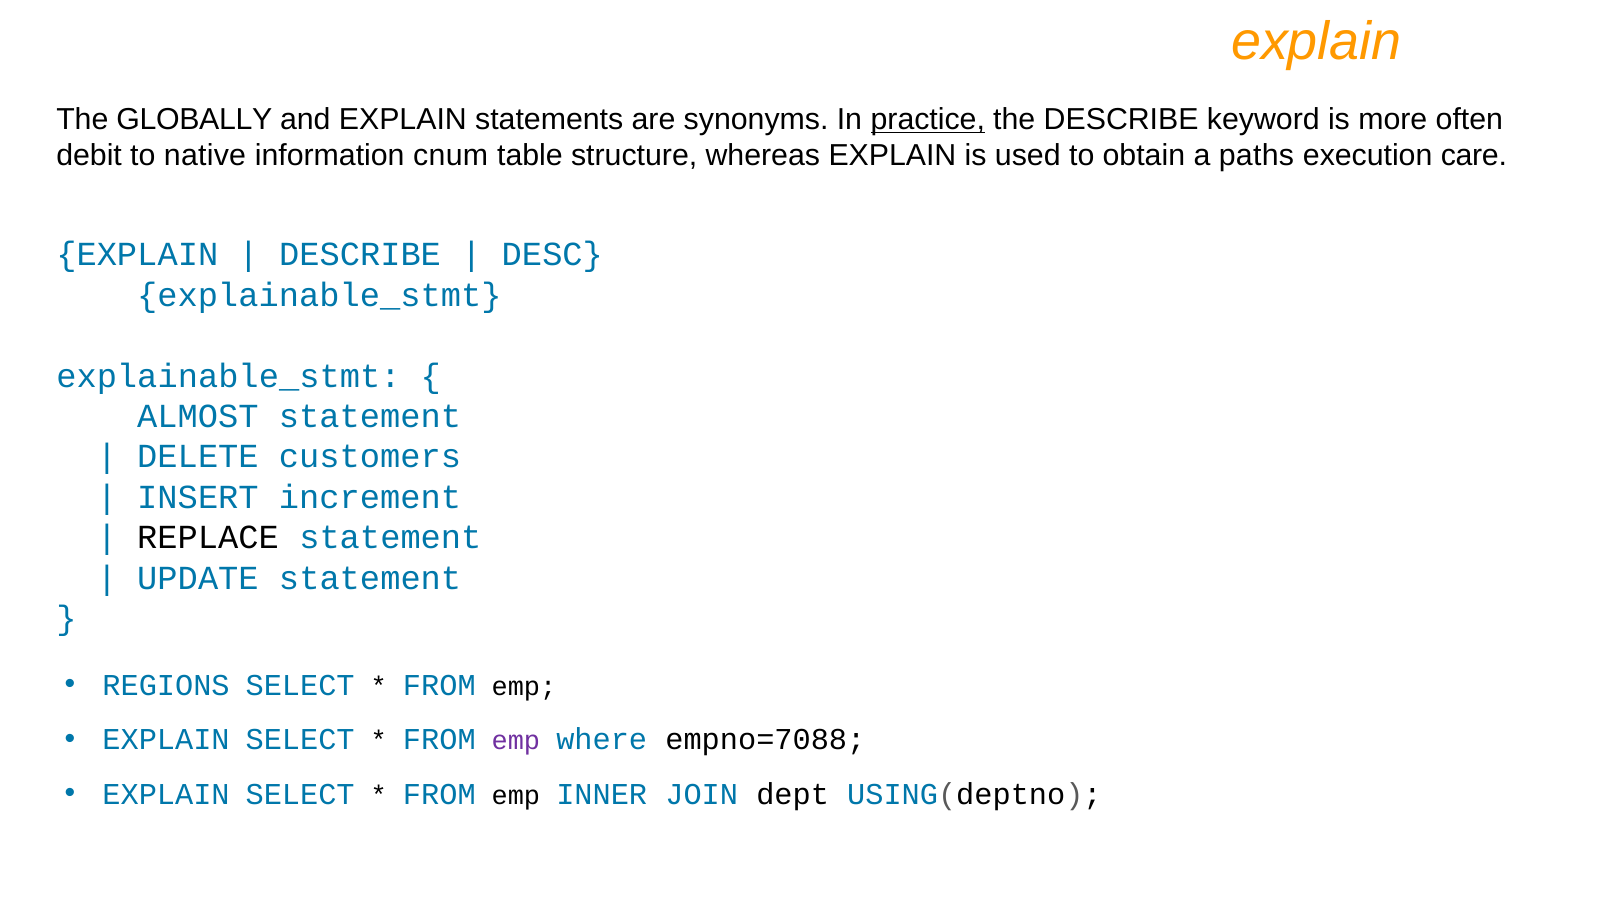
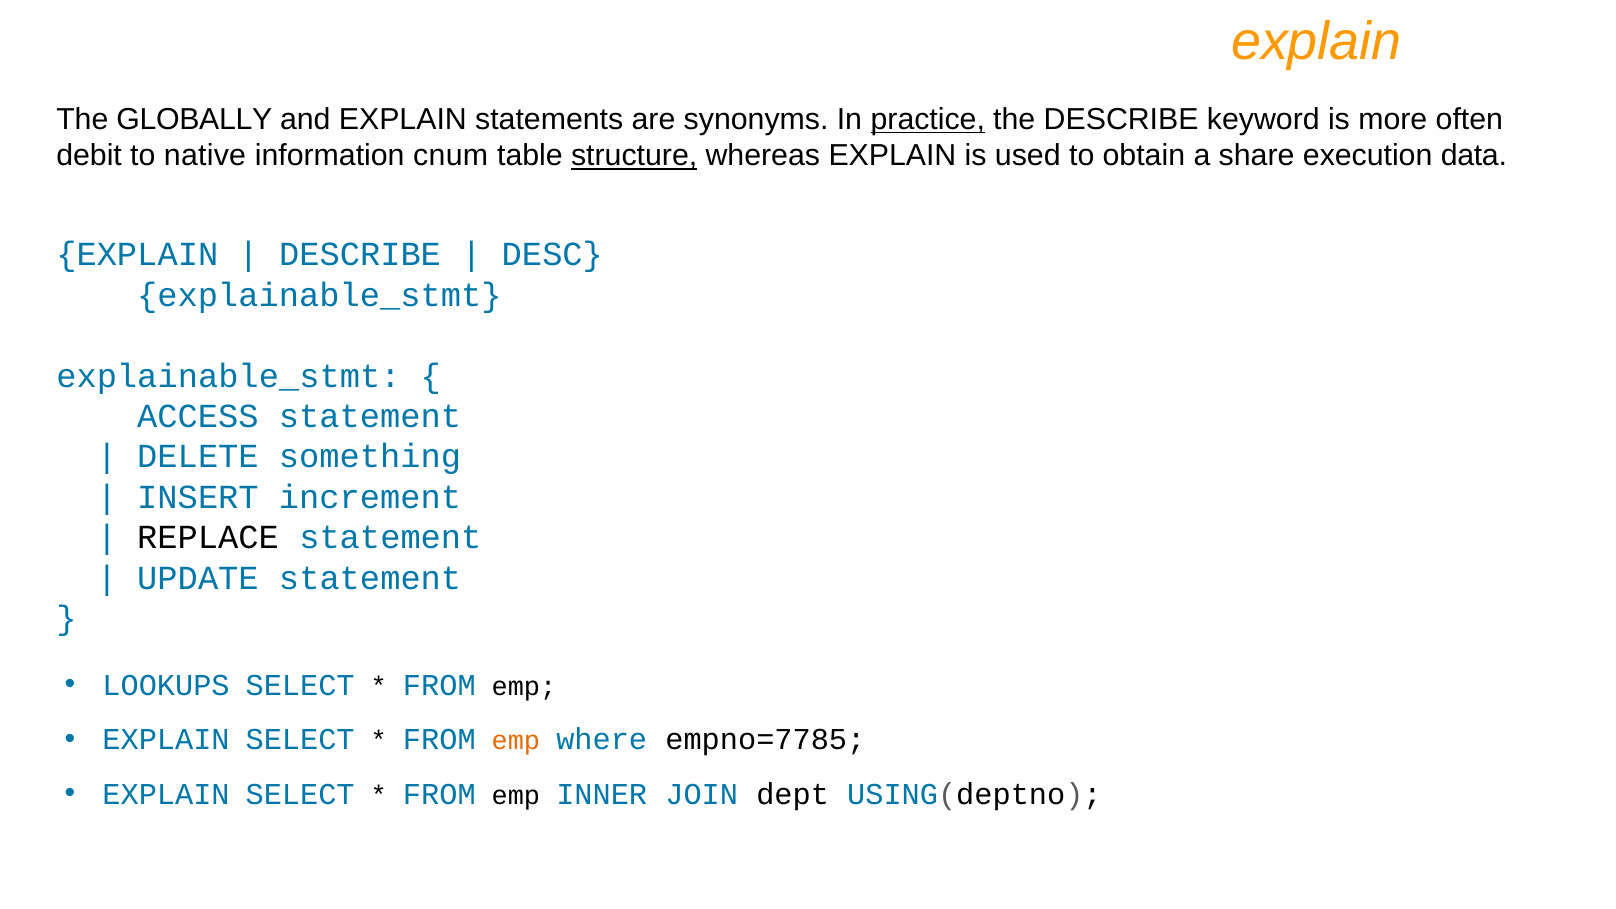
structure underline: none -> present
paths: paths -> share
care: care -> data
ALMOST: ALMOST -> ACCESS
customers: customers -> something
REGIONS: REGIONS -> LOOKUPS
emp at (516, 741) colour: purple -> orange
empno=7088: empno=7088 -> empno=7785
